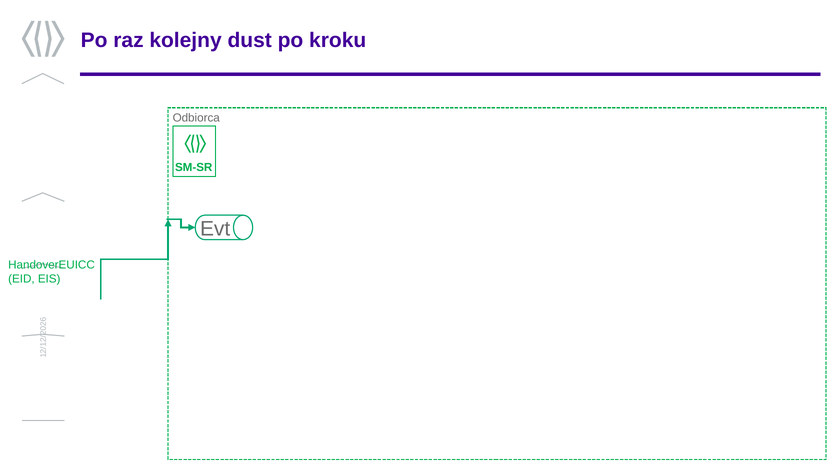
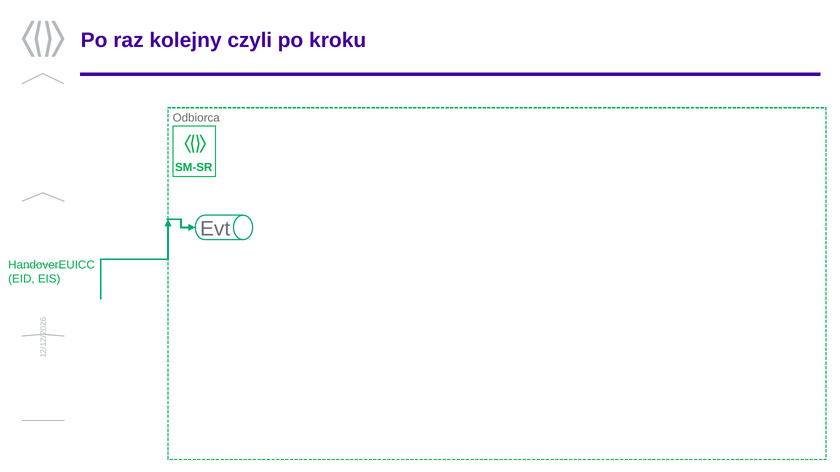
dust: dust -> czyli
